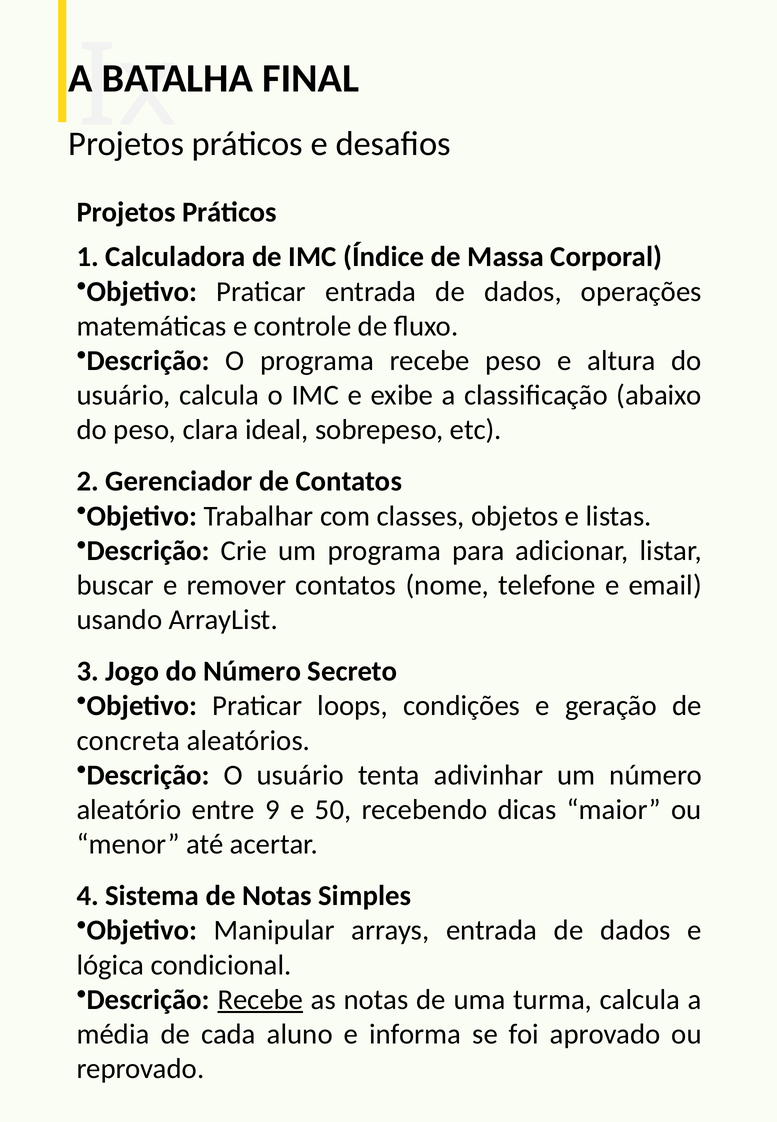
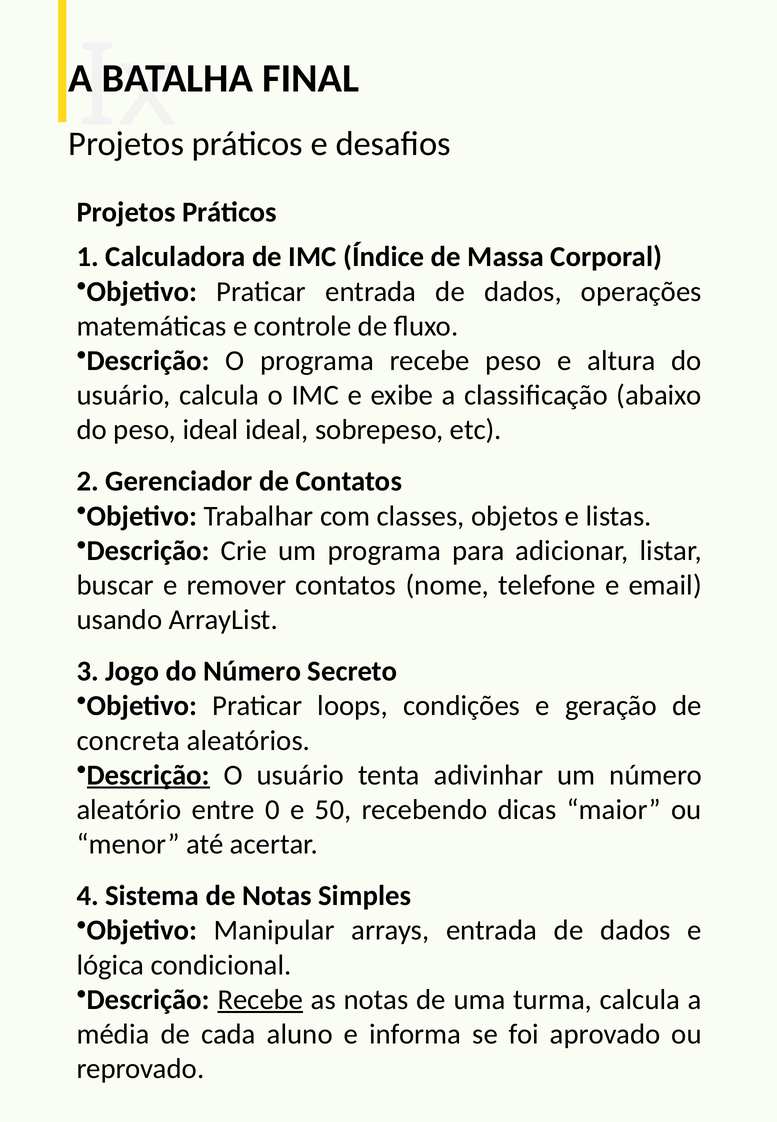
peso clara: clara -> ideal
Descrição at (148, 775) underline: none -> present
9: 9 -> 0
